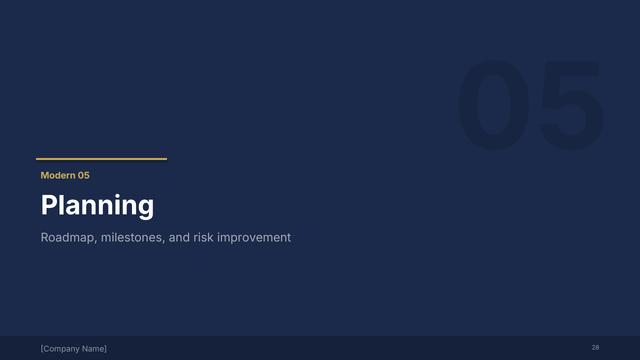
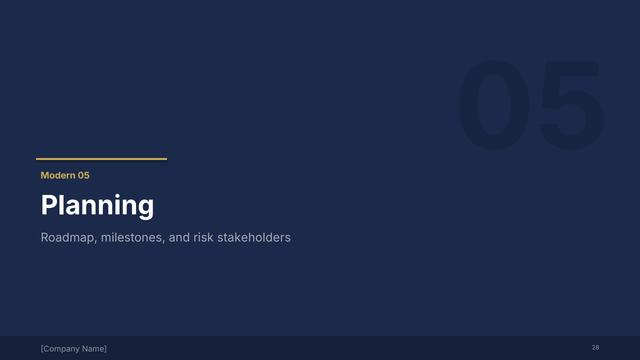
improvement: improvement -> stakeholders
